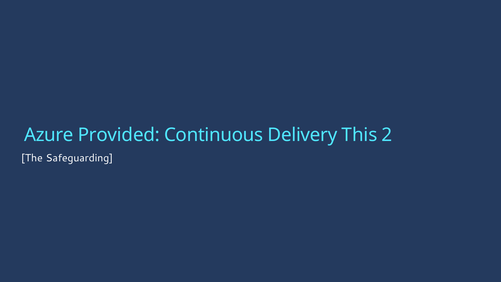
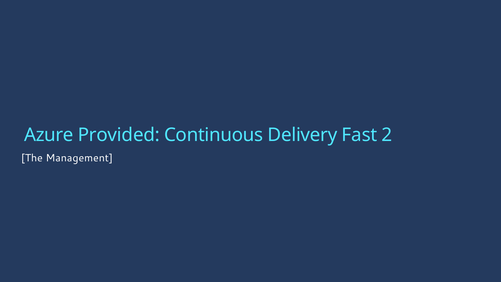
This: This -> Fast
Safeguarding: Safeguarding -> Management
